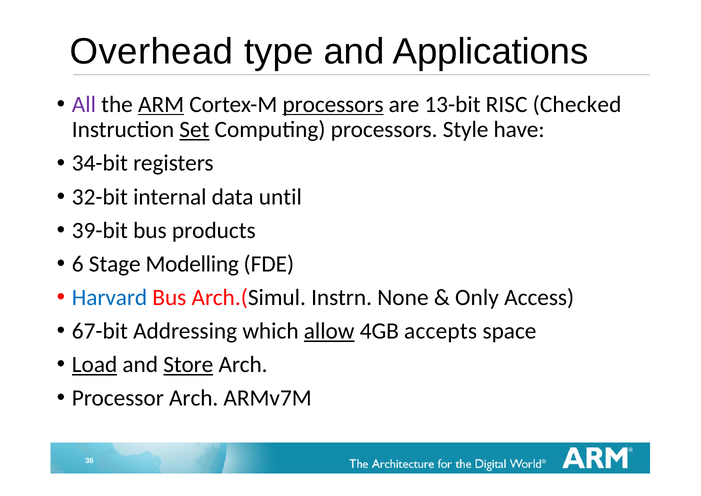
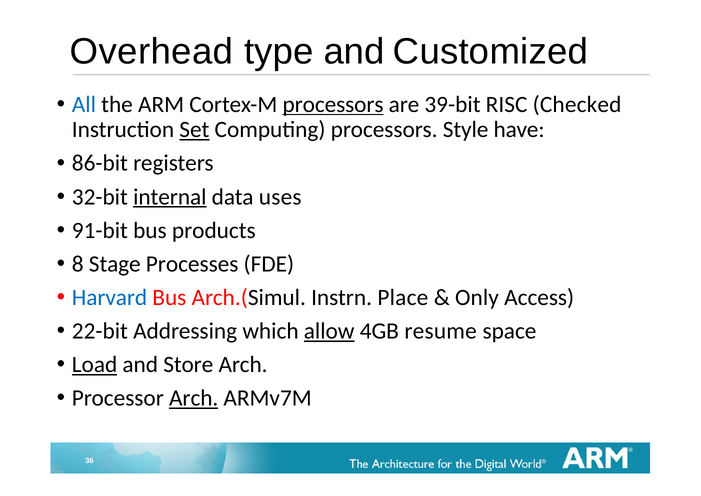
Applications: Applications -> Customized
All colour: purple -> blue
ARM underline: present -> none
13-bit: 13-bit -> 39-bit
34-bit: 34-bit -> 86-bit
internal underline: none -> present
until: until -> uses
39-bit: 39-bit -> 91-bit
6: 6 -> 8
Modelling: Modelling -> Processes
None: None -> Place
67-bit: 67-bit -> 22-bit
accepts: accepts -> resume
Store underline: present -> none
Arch at (194, 398) underline: none -> present
